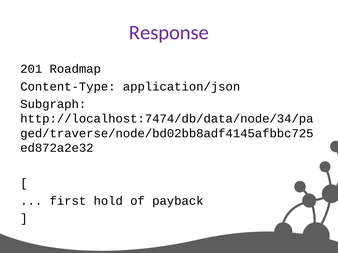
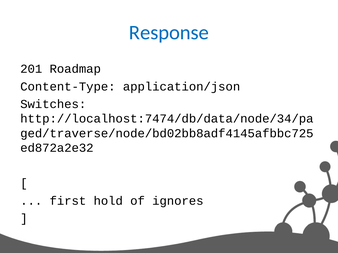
Response colour: purple -> blue
Subgraph: Subgraph -> Switches
payback: payback -> ignores
